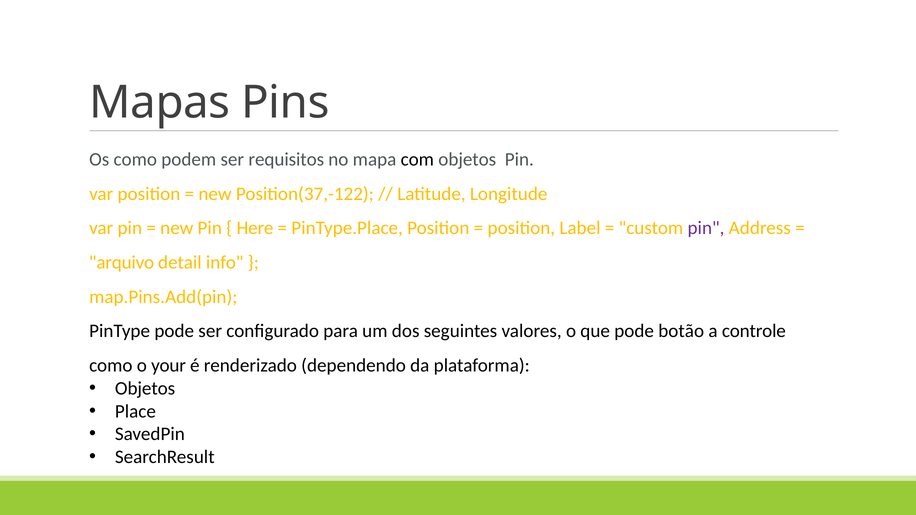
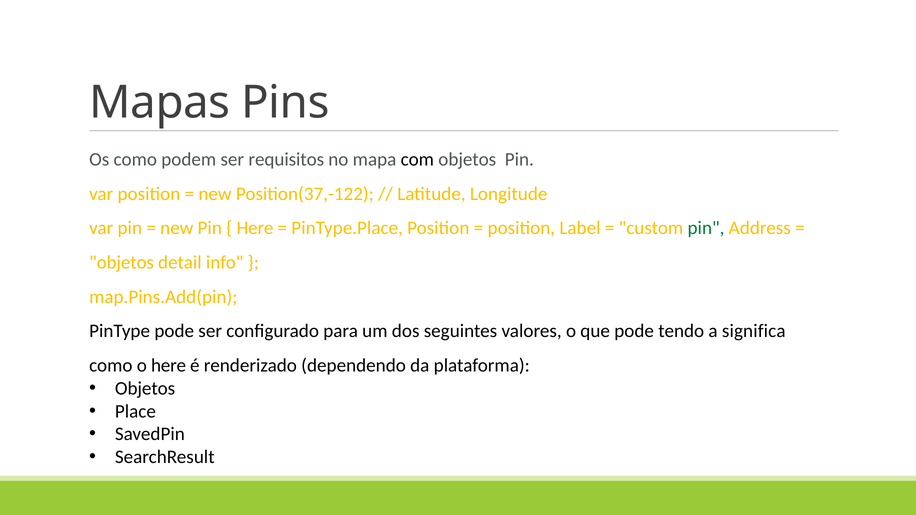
pin at (706, 228) colour: purple -> green
arquivo at (122, 263): arquivo -> objetos
botão: botão -> tendo
controle: controle -> significa
o your: your -> here
